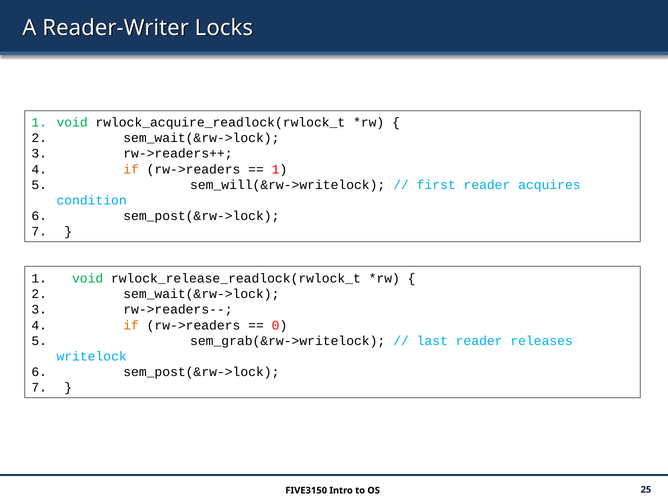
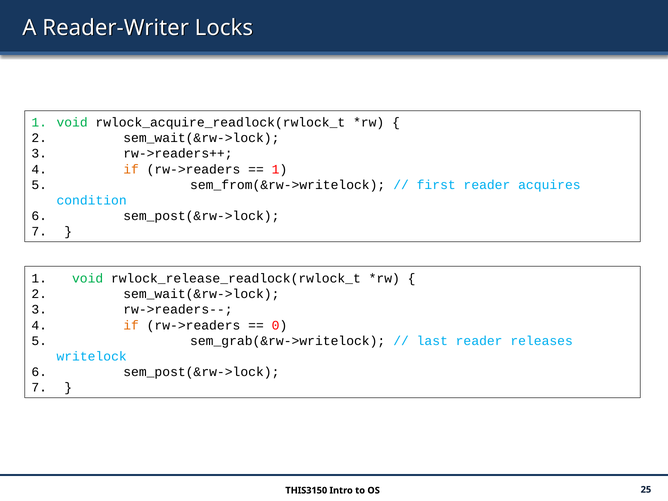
sem_will(&rw->writelock: sem_will(&rw->writelock -> sem_from(&rw->writelock
FIVE3150: FIVE3150 -> THIS3150
